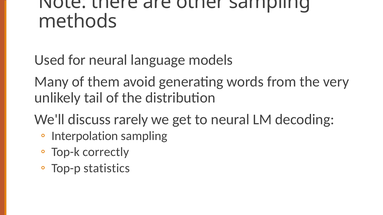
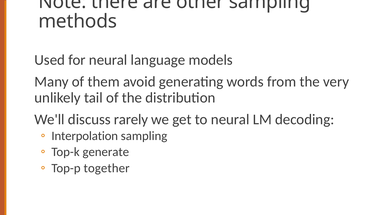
correctly: correctly -> generate
statistics: statistics -> together
